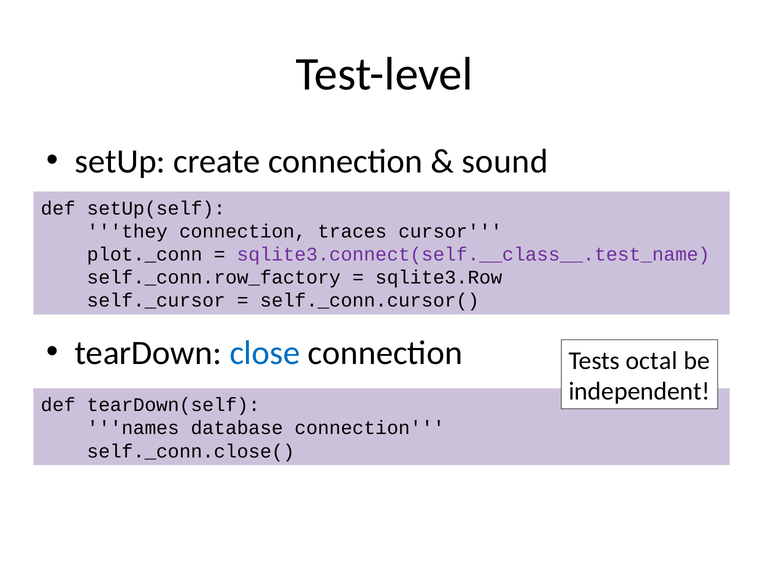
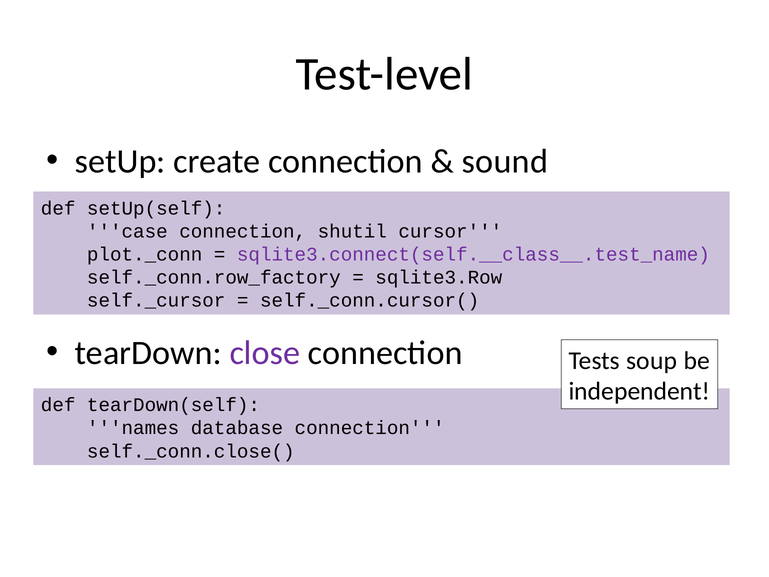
they: they -> case
traces: traces -> shutil
close colour: blue -> purple
octal: octal -> soup
